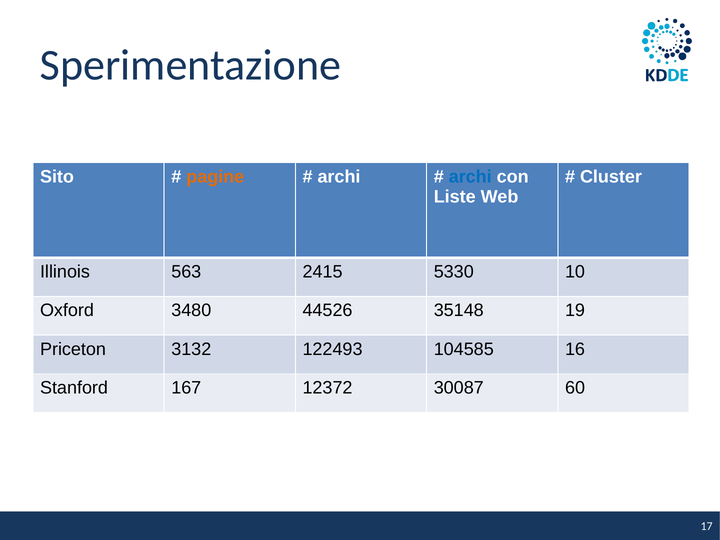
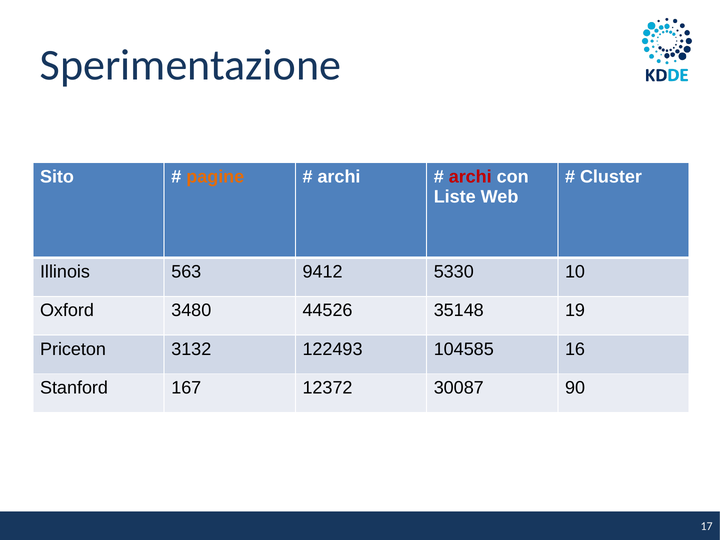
archi at (470, 177) colour: blue -> red
2415: 2415 -> 9412
60: 60 -> 90
